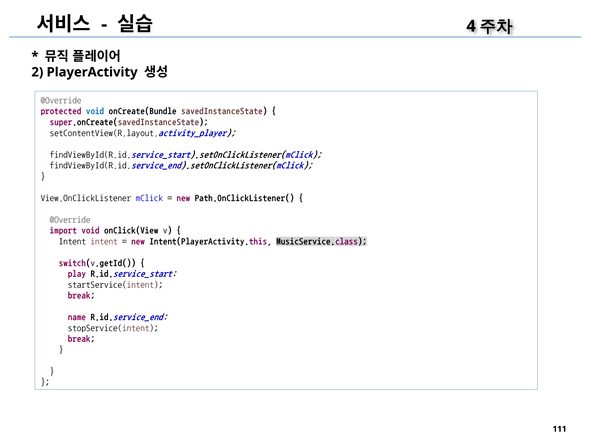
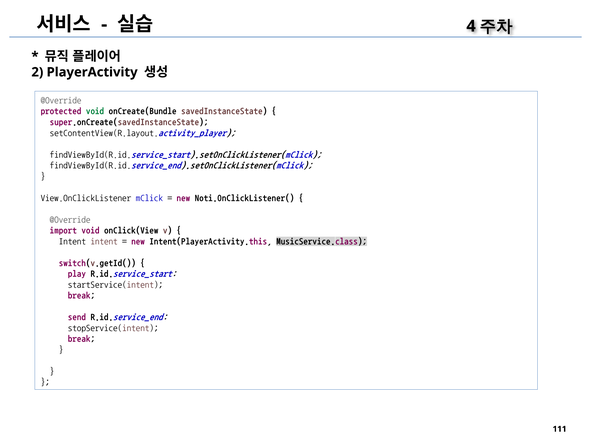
void at (95, 111) colour: blue -> green
Path.OnClickListener(: Path.OnClickListener( -> Noti.OnClickListener(
name: name -> send
